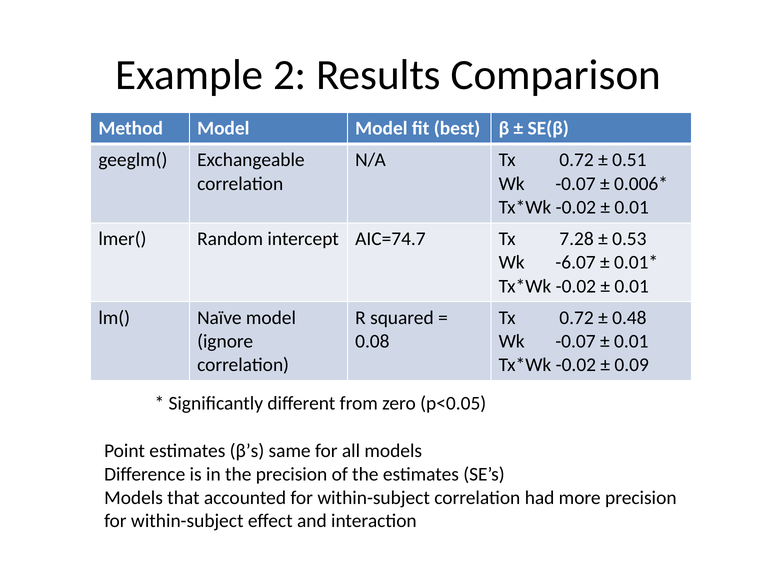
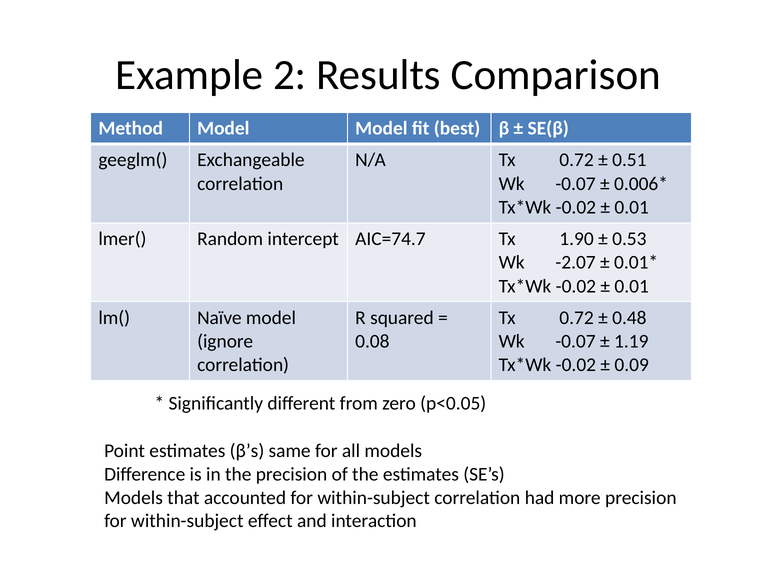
7.28: 7.28 -> 1.90
-6.07: -6.07 -> -2.07
0.01 at (631, 342): 0.01 -> 1.19
